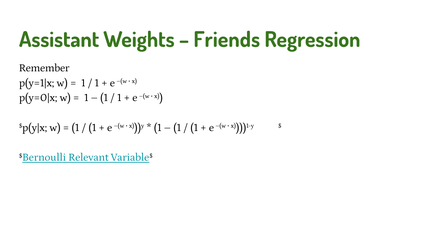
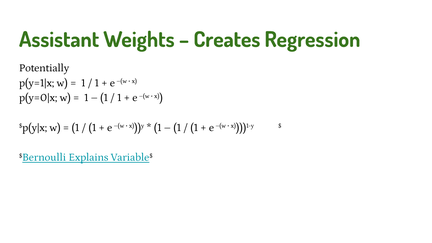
Friends: Friends -> Creates
Remember: Remember -> Potentially
Relevant: Relevant -> Explains
